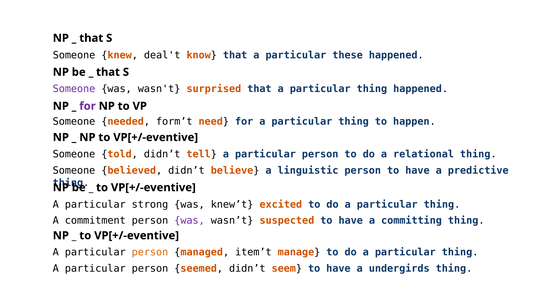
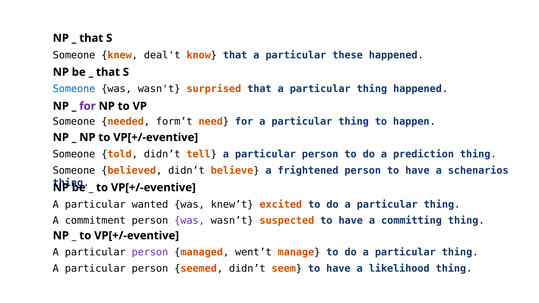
Someone at (74, 89) colour: purple -> blue
relational: relational -> prediction
linguistic: linguistic -> frightened
predictive: predictive -> schenarios
strong: strong -> wanted
person at (150, 252) colour: orange -> purple
item’t: item’t -> went’t
undergirds: undergirds -> likelihood
